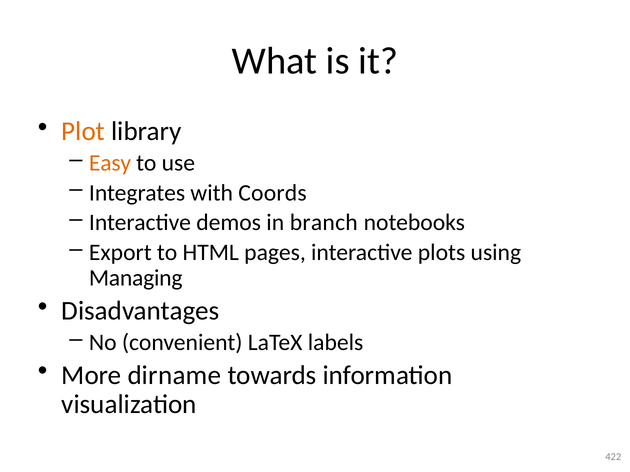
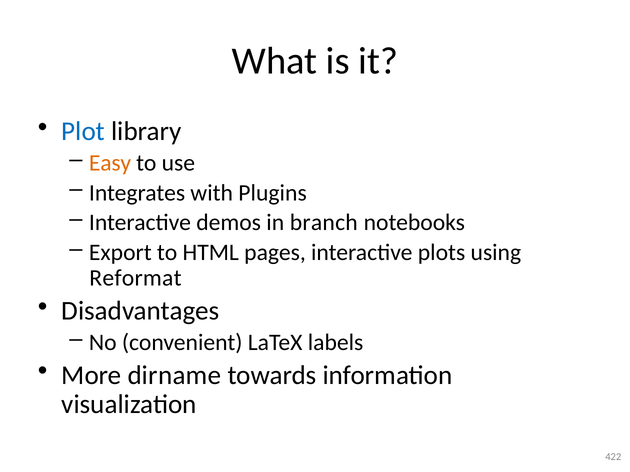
Plot colour: orange -> blue
Coords: Coords -> Plugins
Managing: Managing -> Reformat
